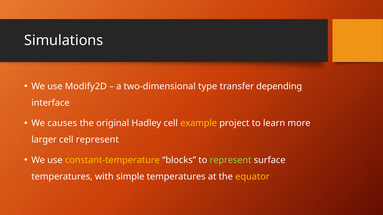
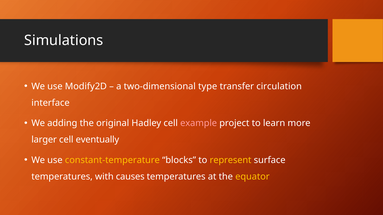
depending: depending -> circulation
causes: causes -> adding
example colour: yellow -> pink
cell represent: represent -> eventually
represent at (231, 160) colour: light green -> yellow
simple: simple -> causes
